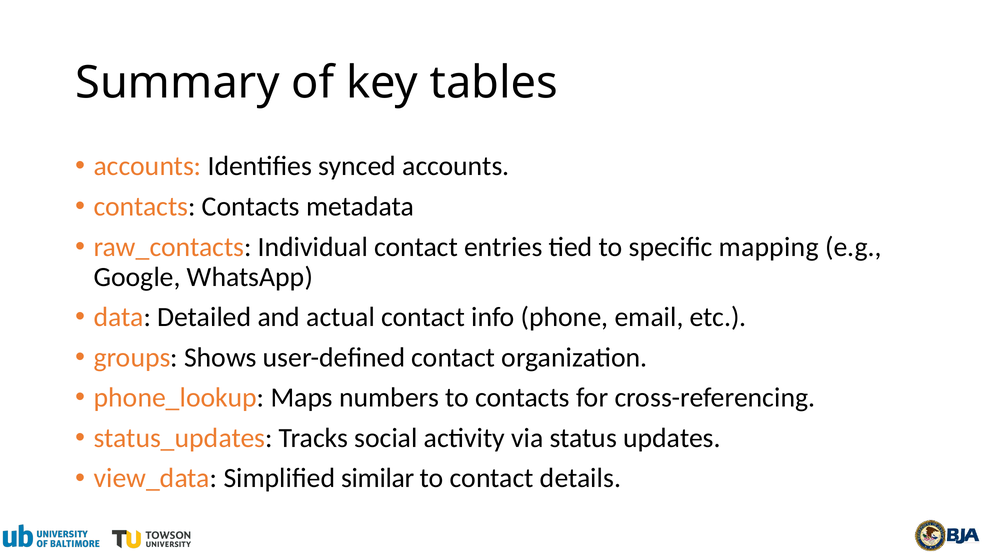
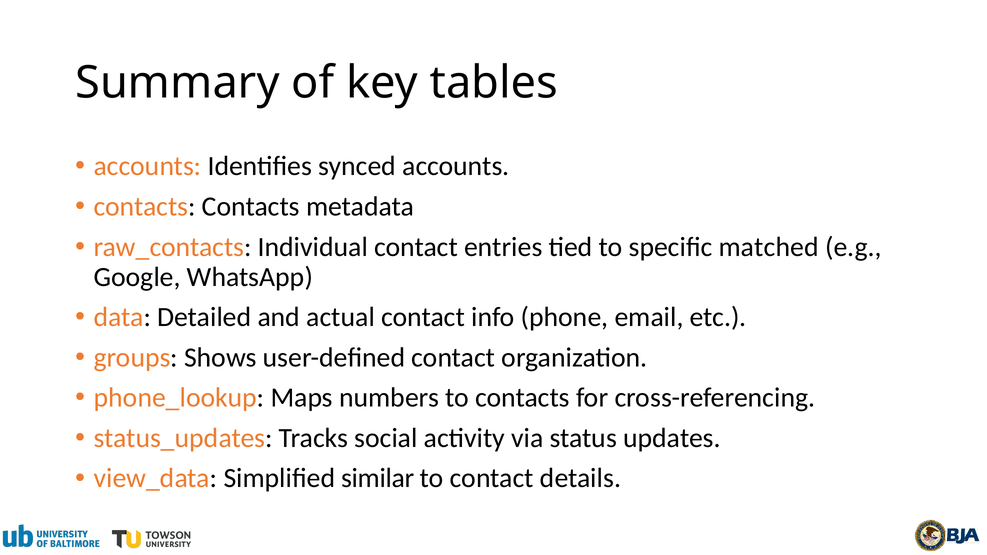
mapping: mapping -> matched
